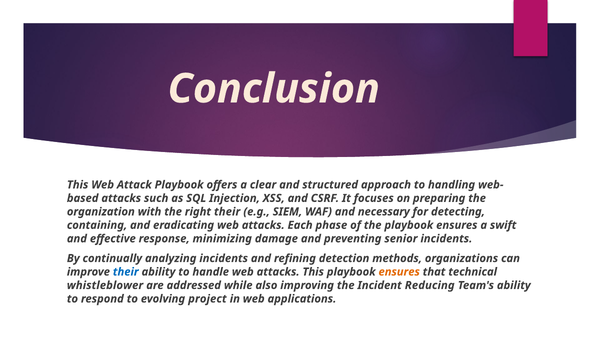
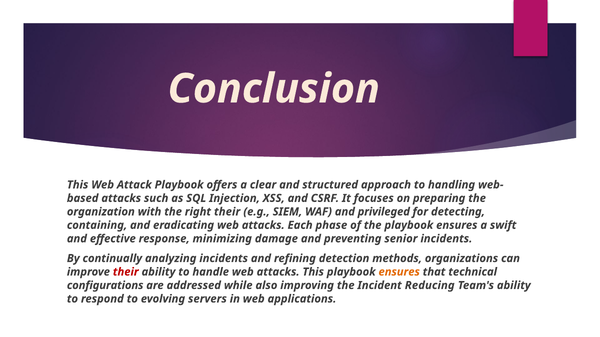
necessary: necessary -> privileged
their at (126, 272) colour: blue -> red
whistleblower: whistleblower -> configurations
project: project -> servers
